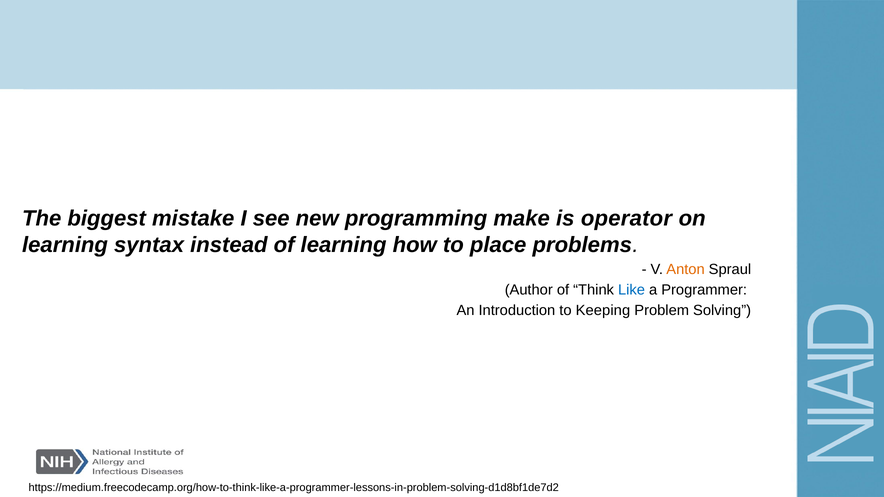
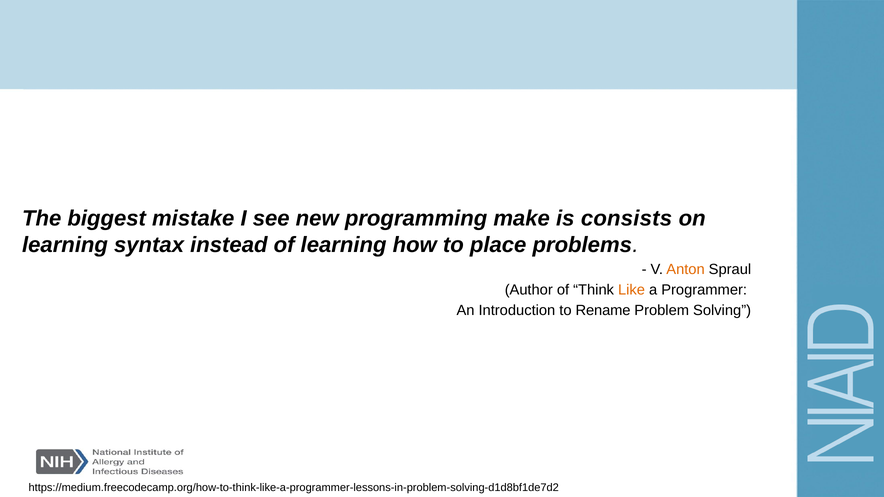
operator: operator -> consists
Like colour: blue -> orange
Keeping: Keeping -> Rename
